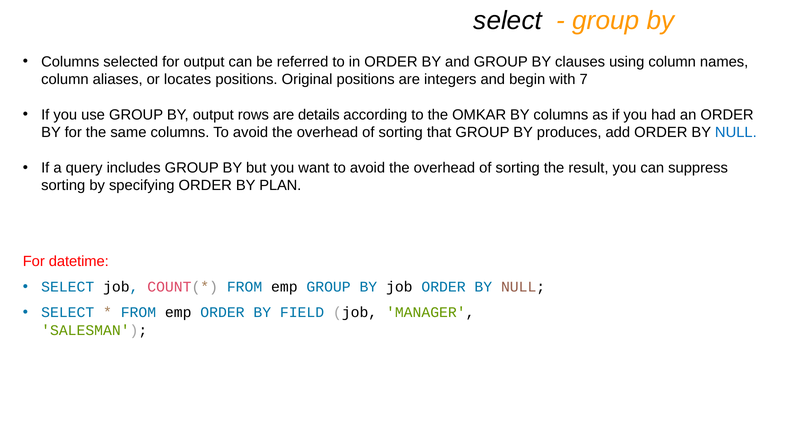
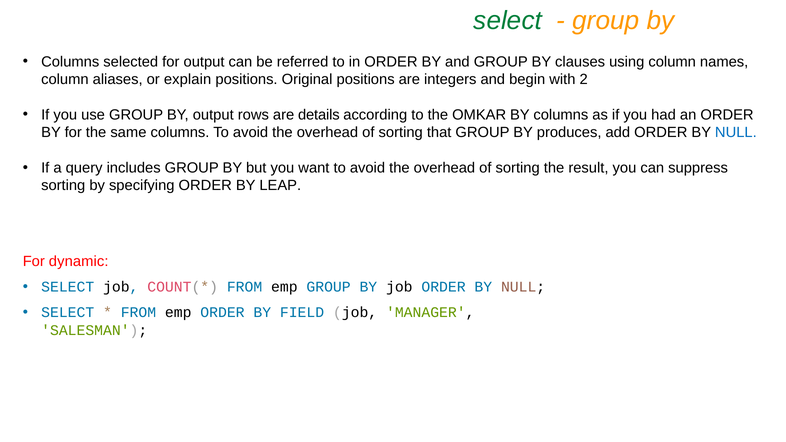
select at (508, 20) colour: black -> green
locates: locates -> explain
7: 7 -> 2
PLAN: PLAN -> LEAP
datetime: datetime -> dynamic
